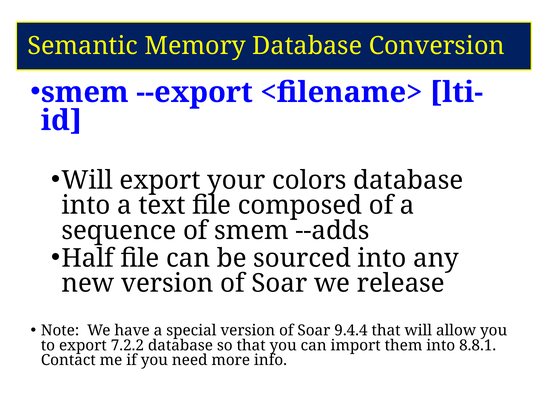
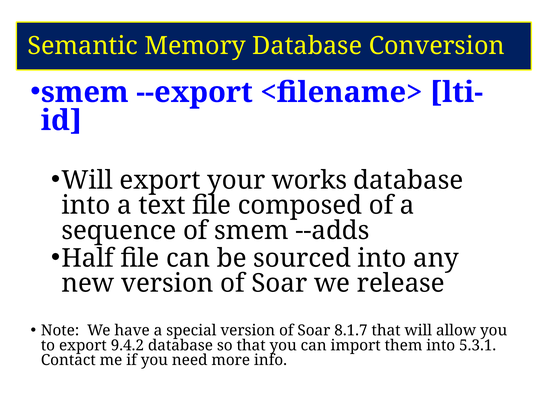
colors: colors -> works
9.4.4: 9.4.4 -> 8.1.7
7.2.2: 7.2.2 -> 9.4.2
8.8.1: 8.8.1 -> 5.3.1
